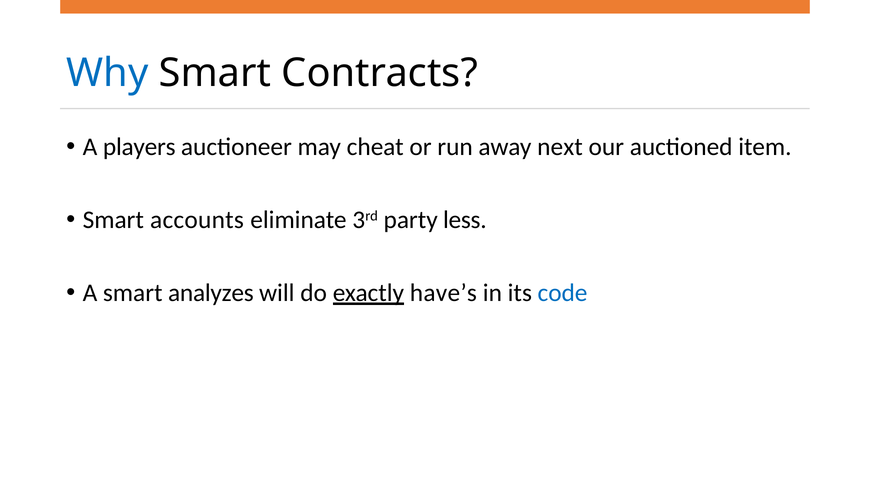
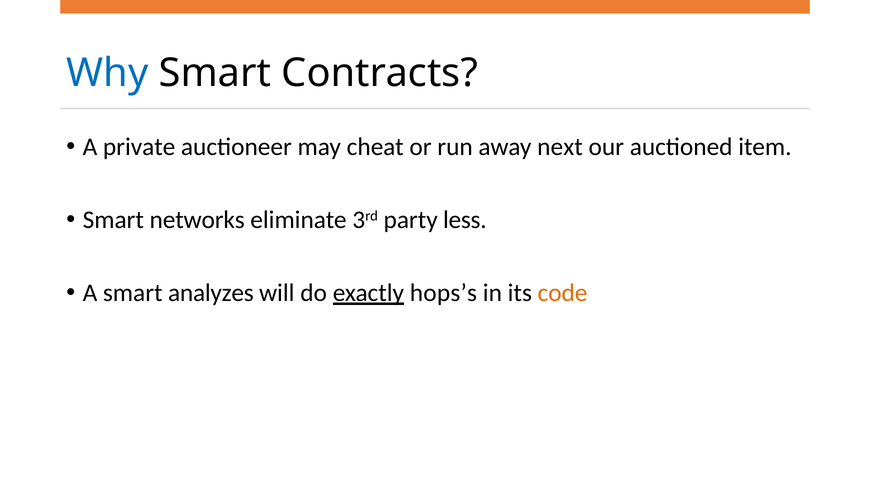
players: players -> private
accounts: accounts -> networks
have’s: have’s -> hops’s
code colour: blue -> orange
